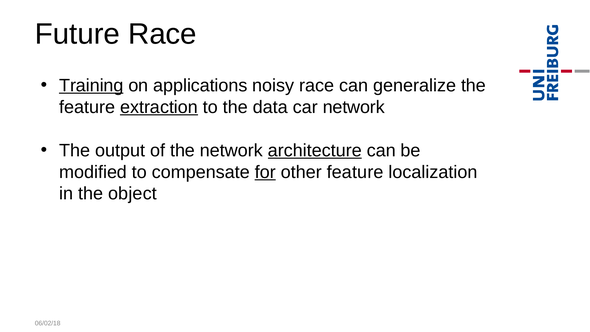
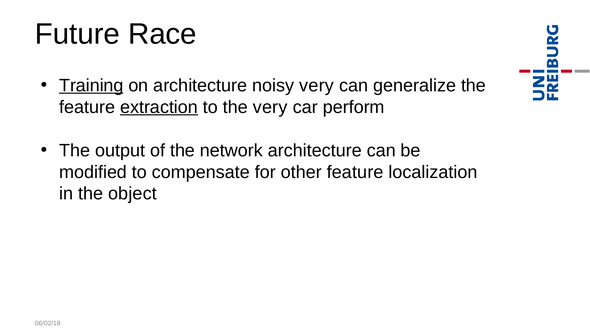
on applications: applications -> architecture
noisy race: race -> very
the data: data -> very
car network: network -> perform
architecture at (315, 150) underline: present -> none
for underline: present -> none
